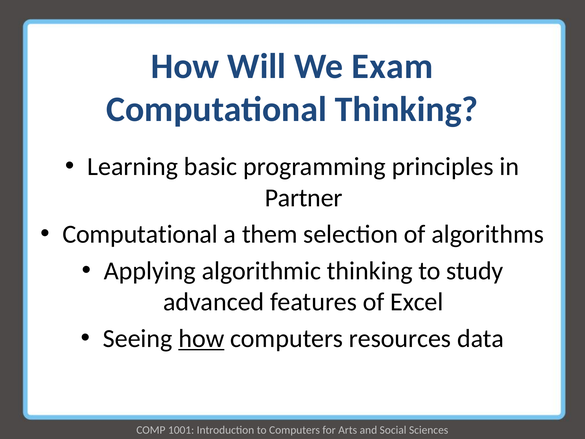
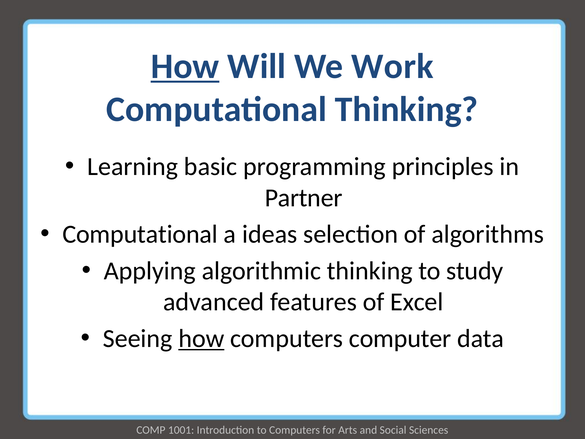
How at (185, 66) underline: none -> present
Exam: Exam -> Work
them: them -> ideas
resources: resources -> computer
